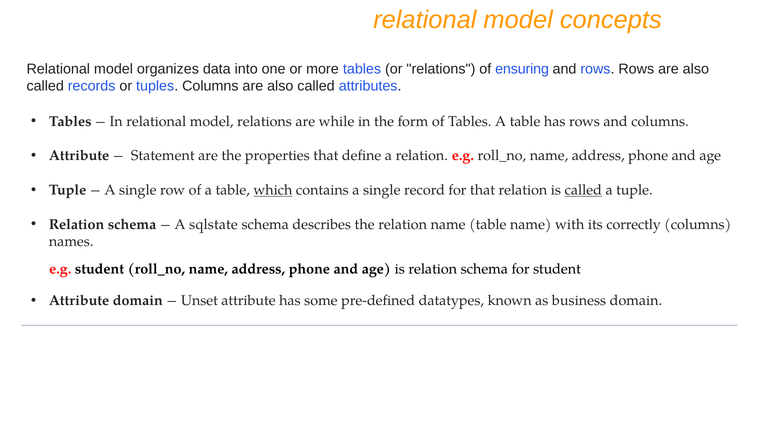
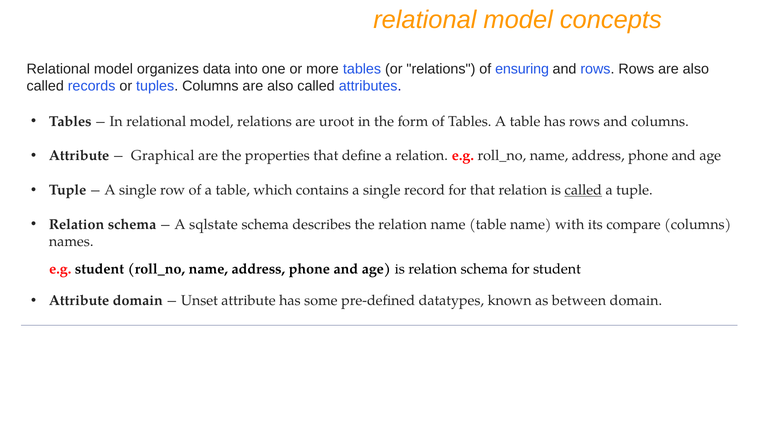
while: while -> uroot
Statement: Statement -> Graphical
which at (273, 190) underline: present -> none
correctly: correctly -> compare
business: business -> between
